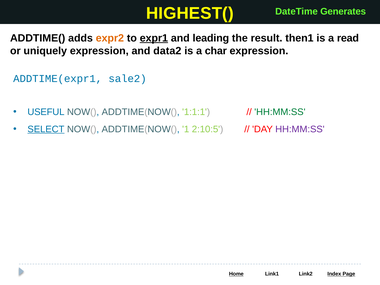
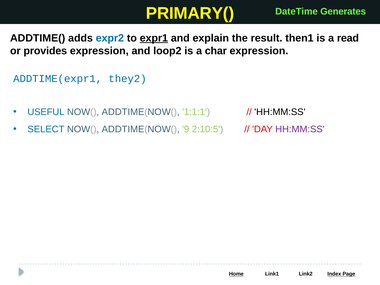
HIGHEST(: HIGHEST( -> PRIMARY(
expr2 colour: orange -> blue
leading: leading -> explain
uniquely: uniquely -> provides
data2: data2 -> loop2
sale2: sale2 -> they2
HH:MM:SS at (280, 112) colour: green -> black
SELECT underline: present -> none
1: 1 -> 9
